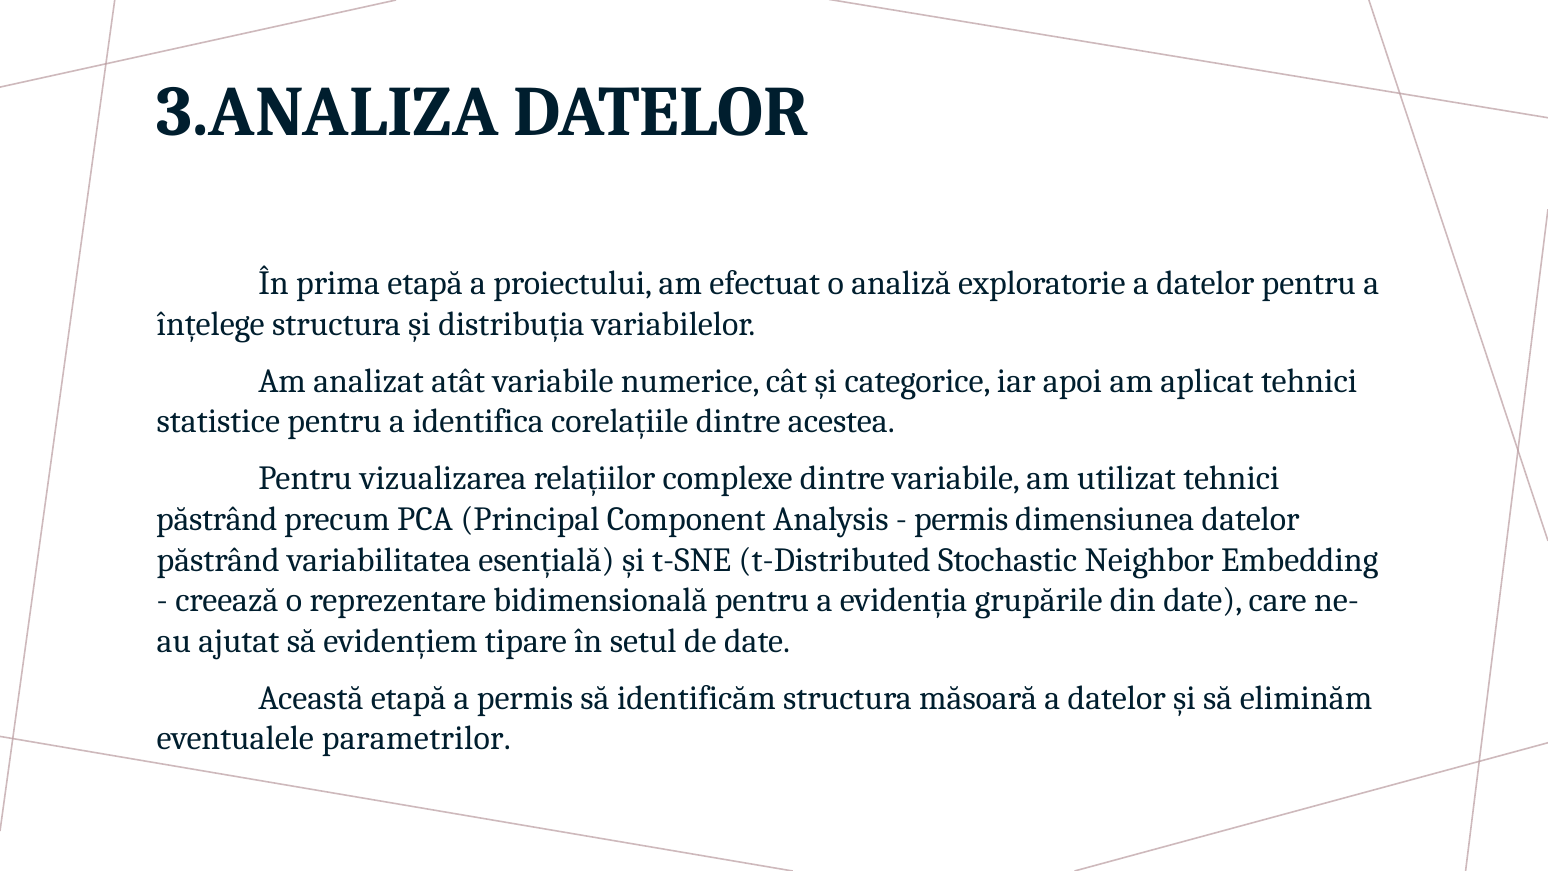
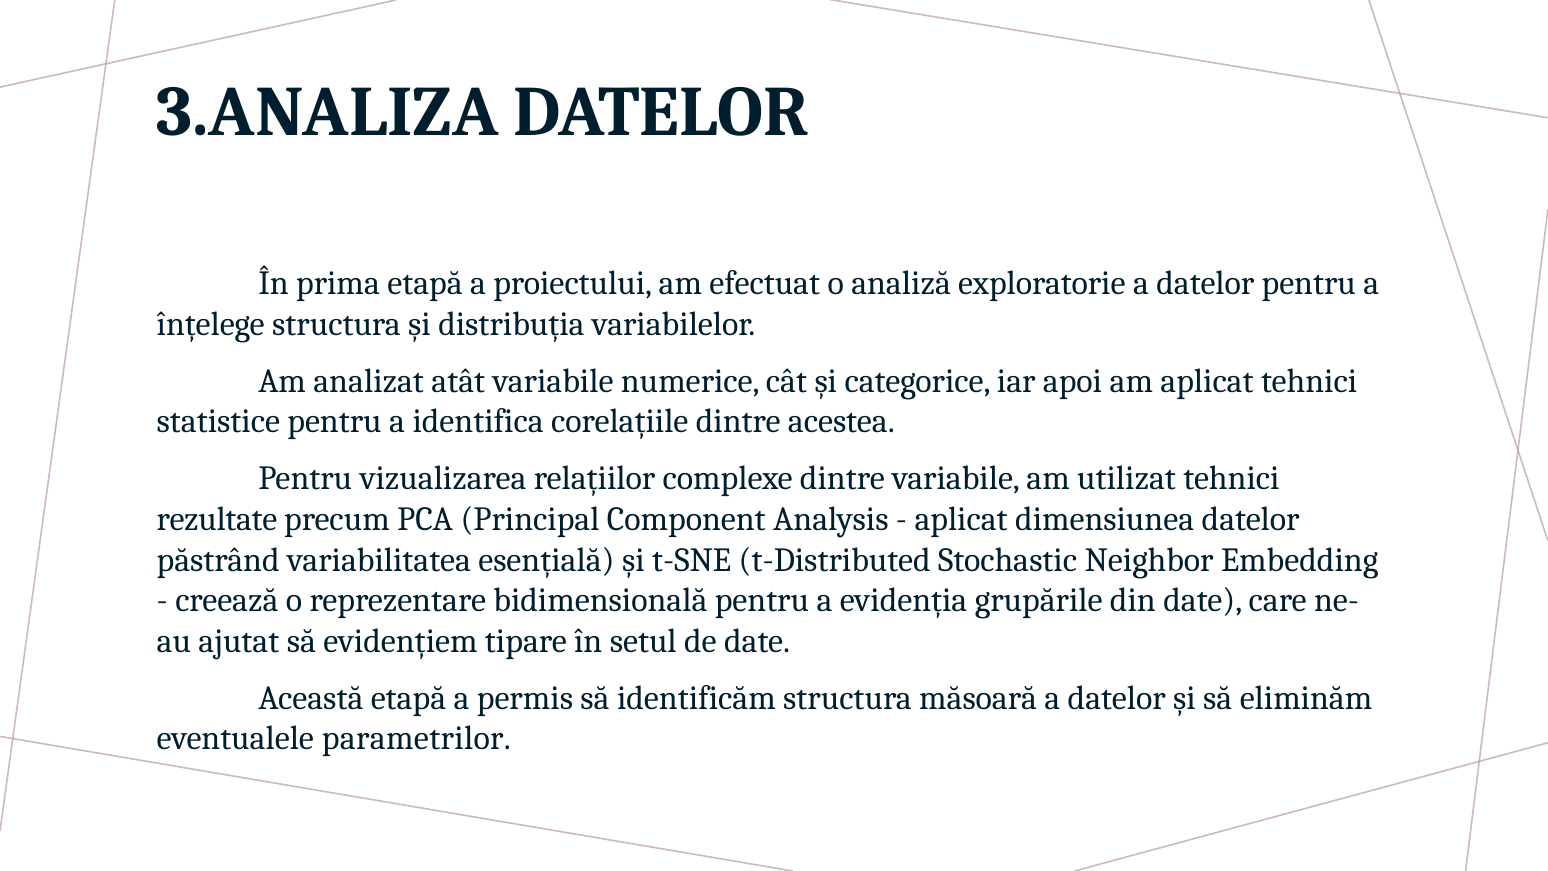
păstrând at (217, 519): păstrând -> rezultate
permis at (961, 519): permis -> aplicat
